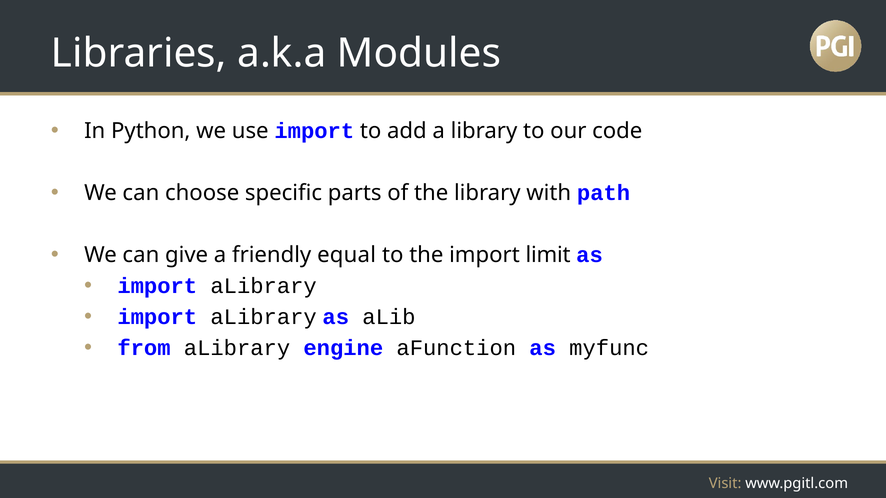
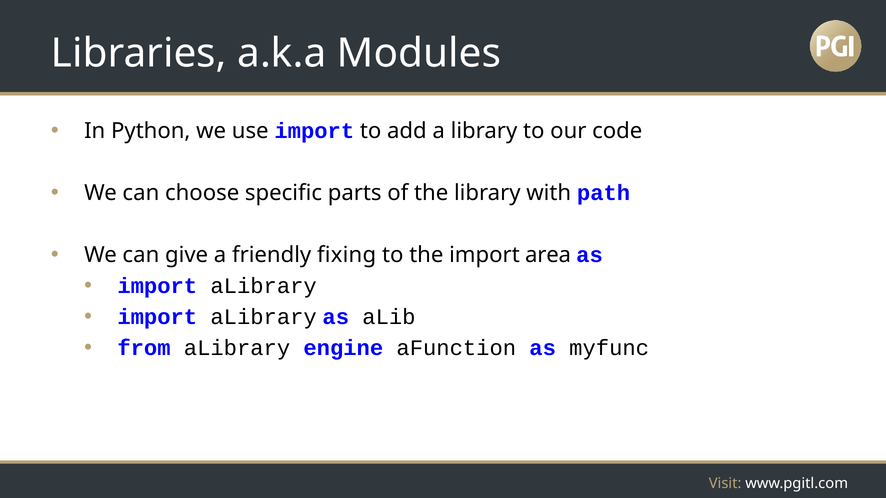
equal: equal -> fixing
limit: limit -> area
